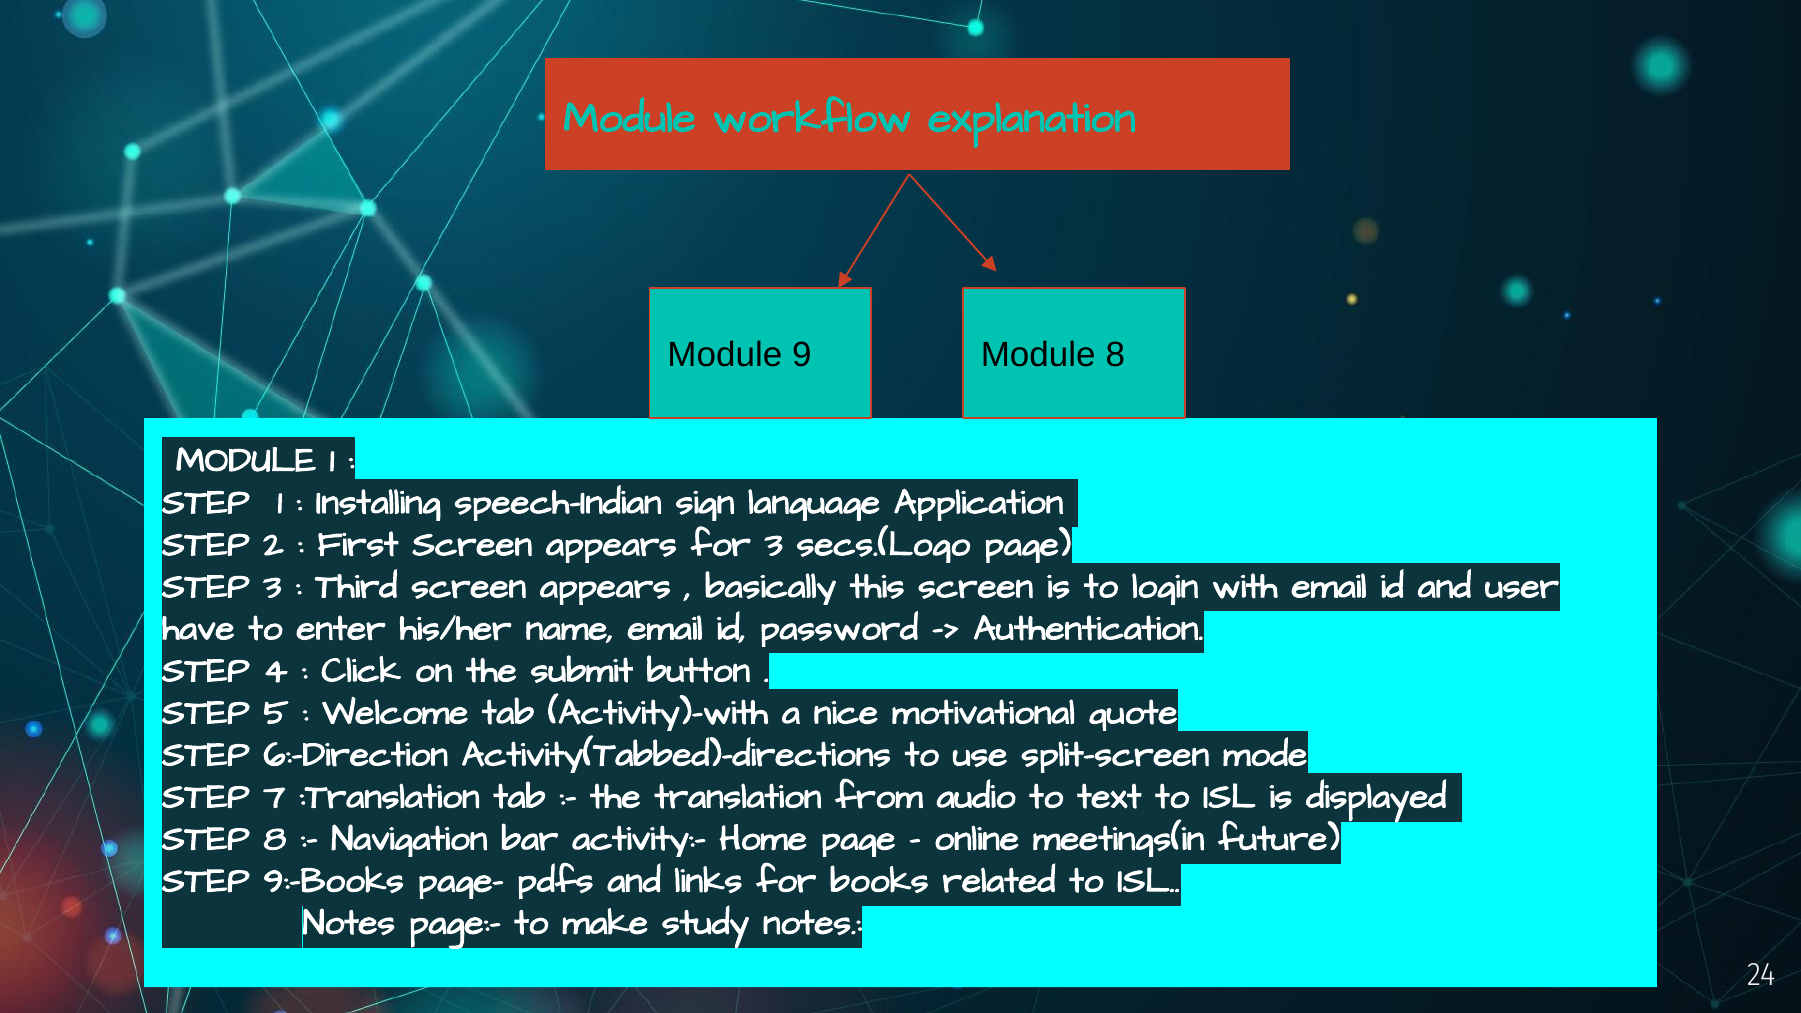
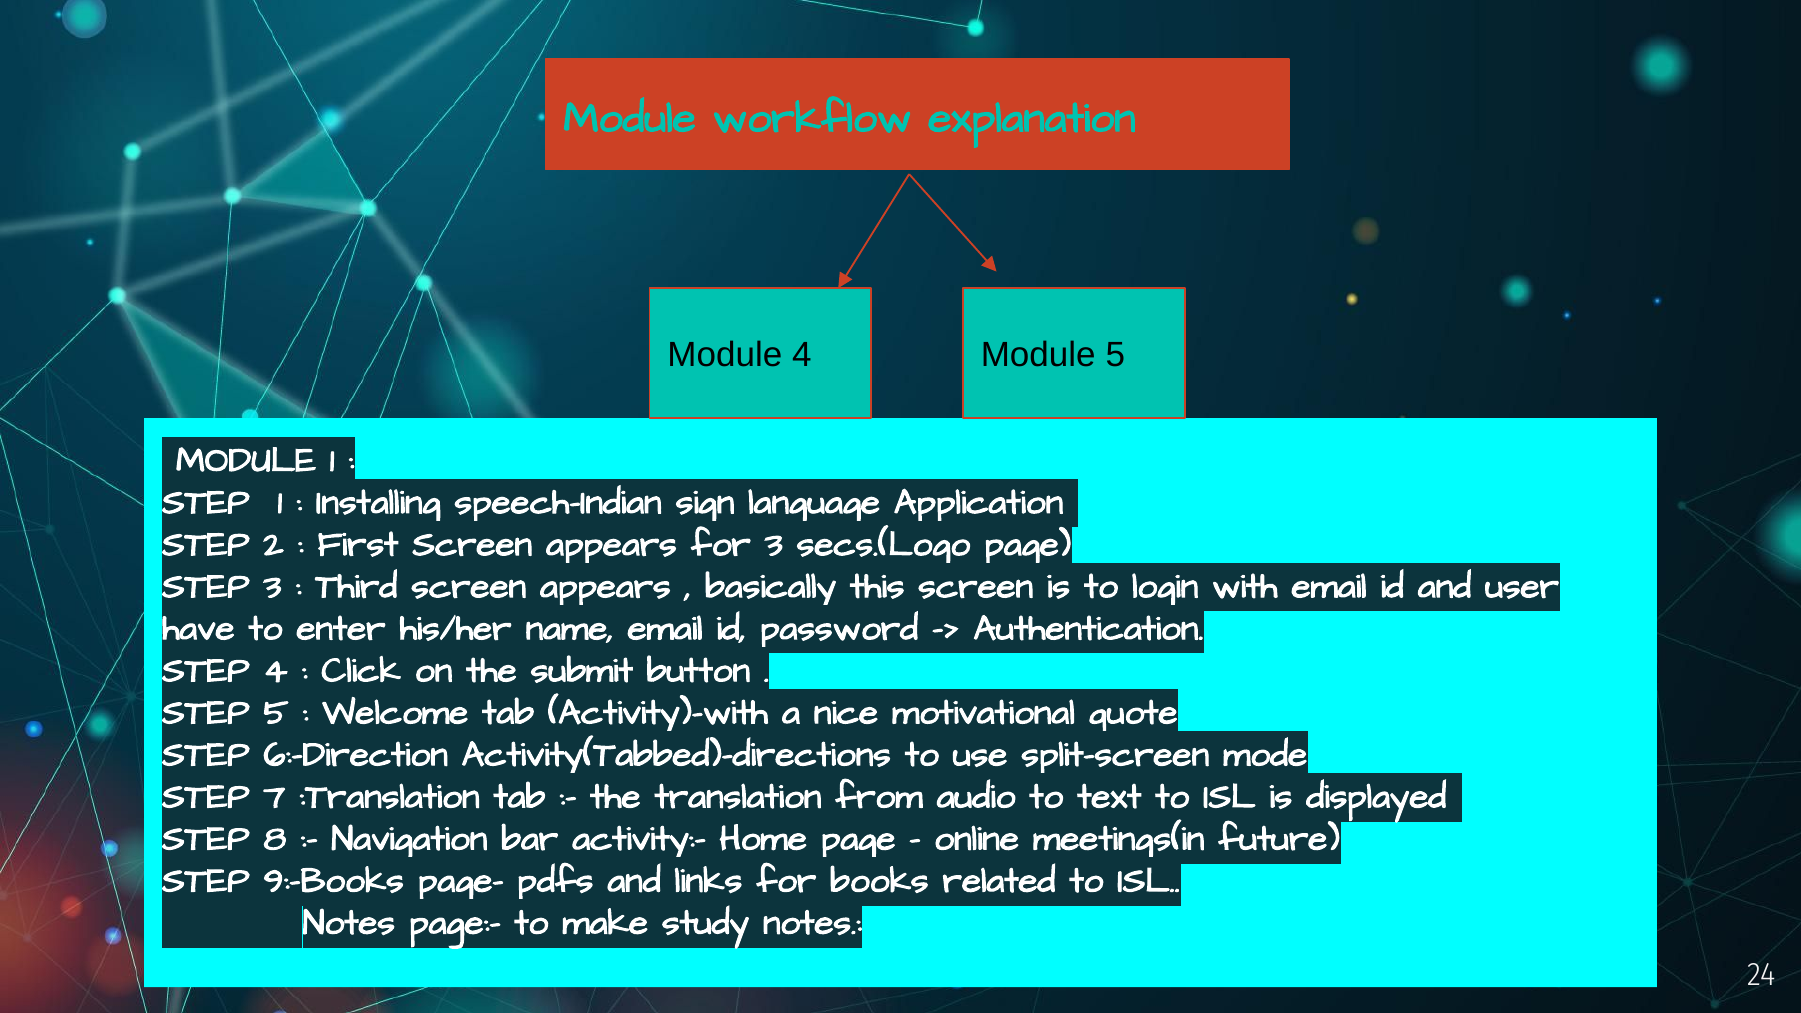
Module 9: 9 -> 4
Module 8: 8 -> 5
